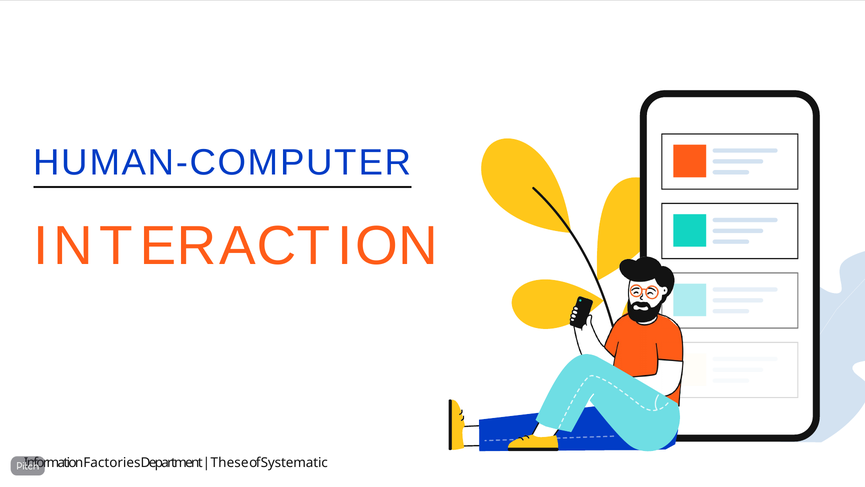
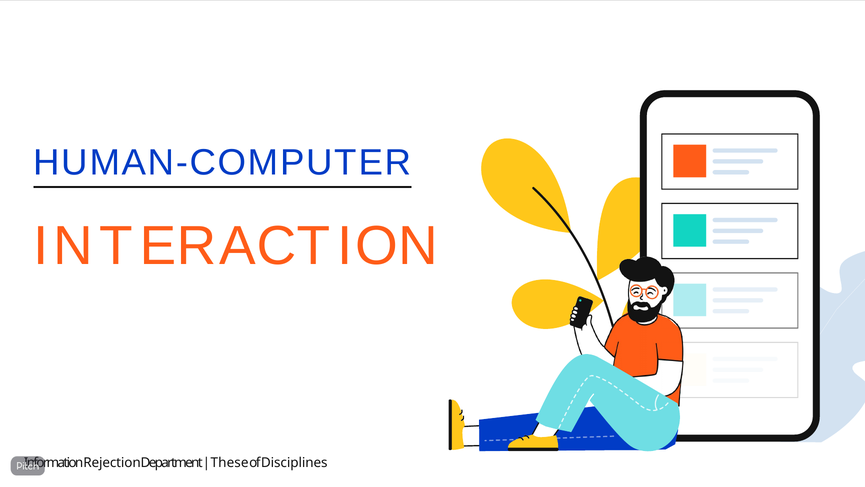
Factories: Factories -> Rejection
Systematic: Systematic -> Disciplines
